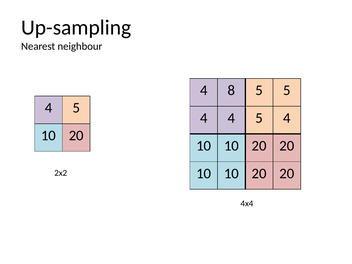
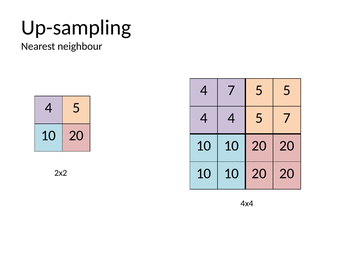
4 8: 8 -> 7
4 5 4: 4 -> 7
